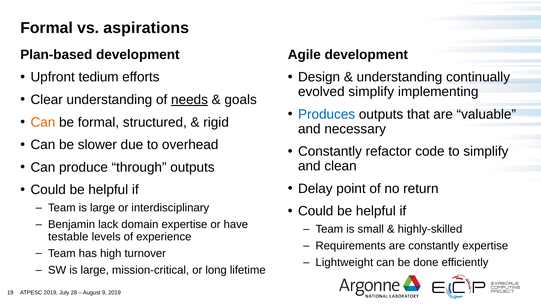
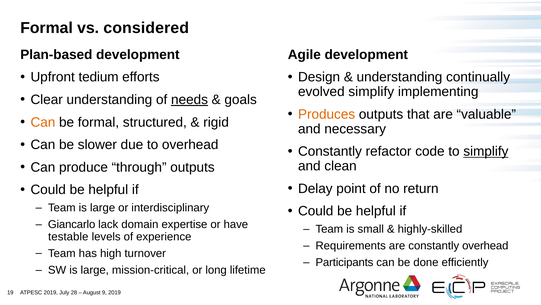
aspirations: aspirations -> considered
Produces colour: blue -> orange
simplify at (486, 151) underline: none -> present
Benjamin: Benjamin -> Giancarlo
constantly expertise: expertise -> overhead
Lightweight: Lightweight -> Participants
